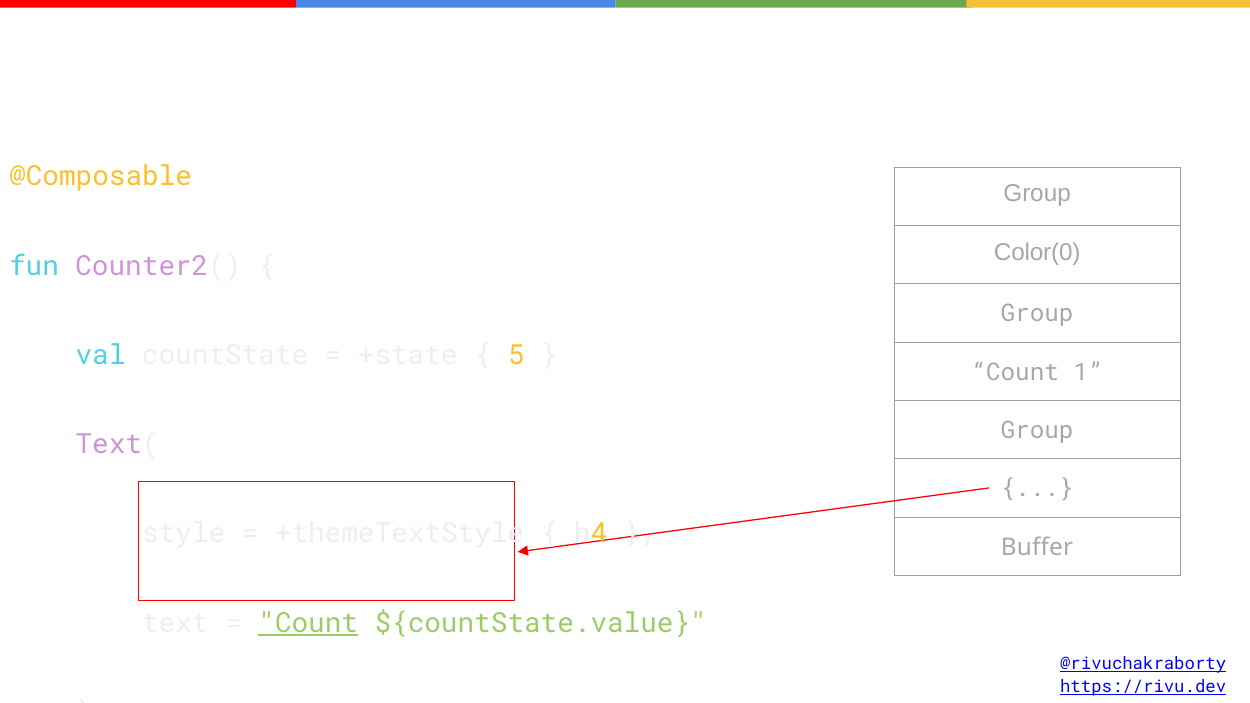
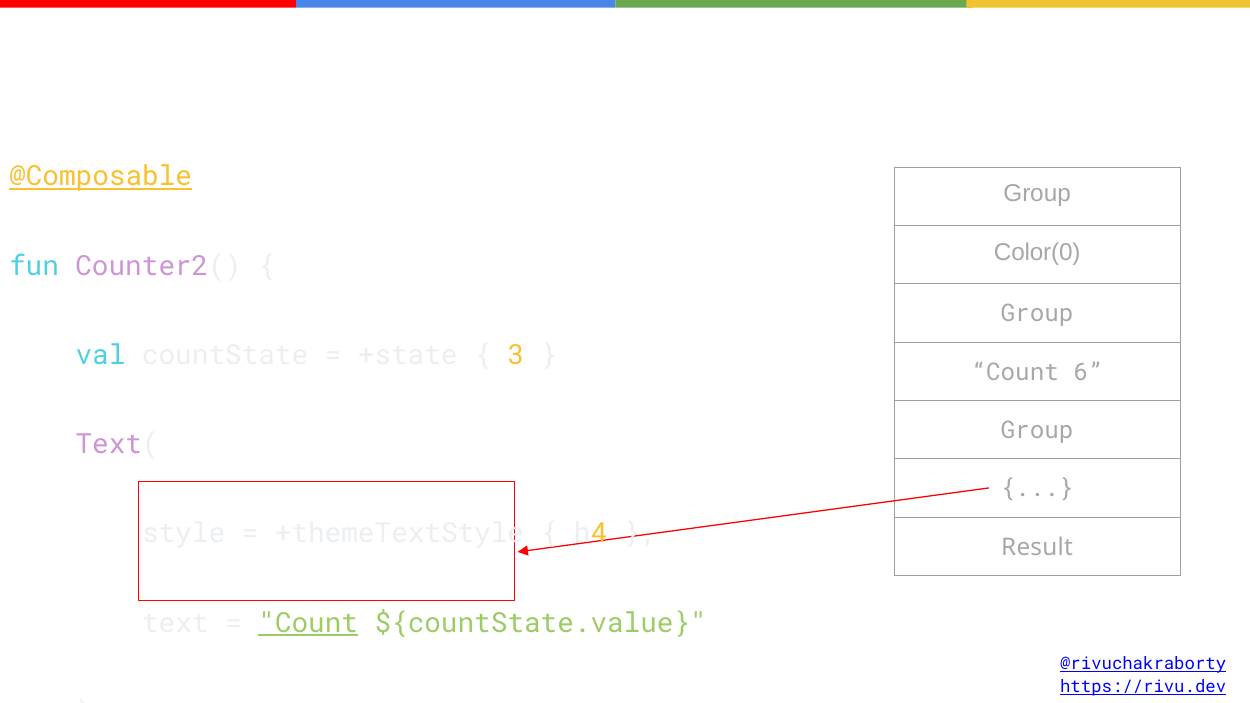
@Composable underline: none -> present
5: 5 -> 3
1: 1 -> 6
Buffer: Buffer -> Result
